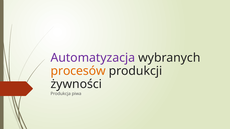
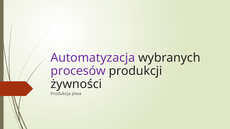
procesów colour: orange -> purple
